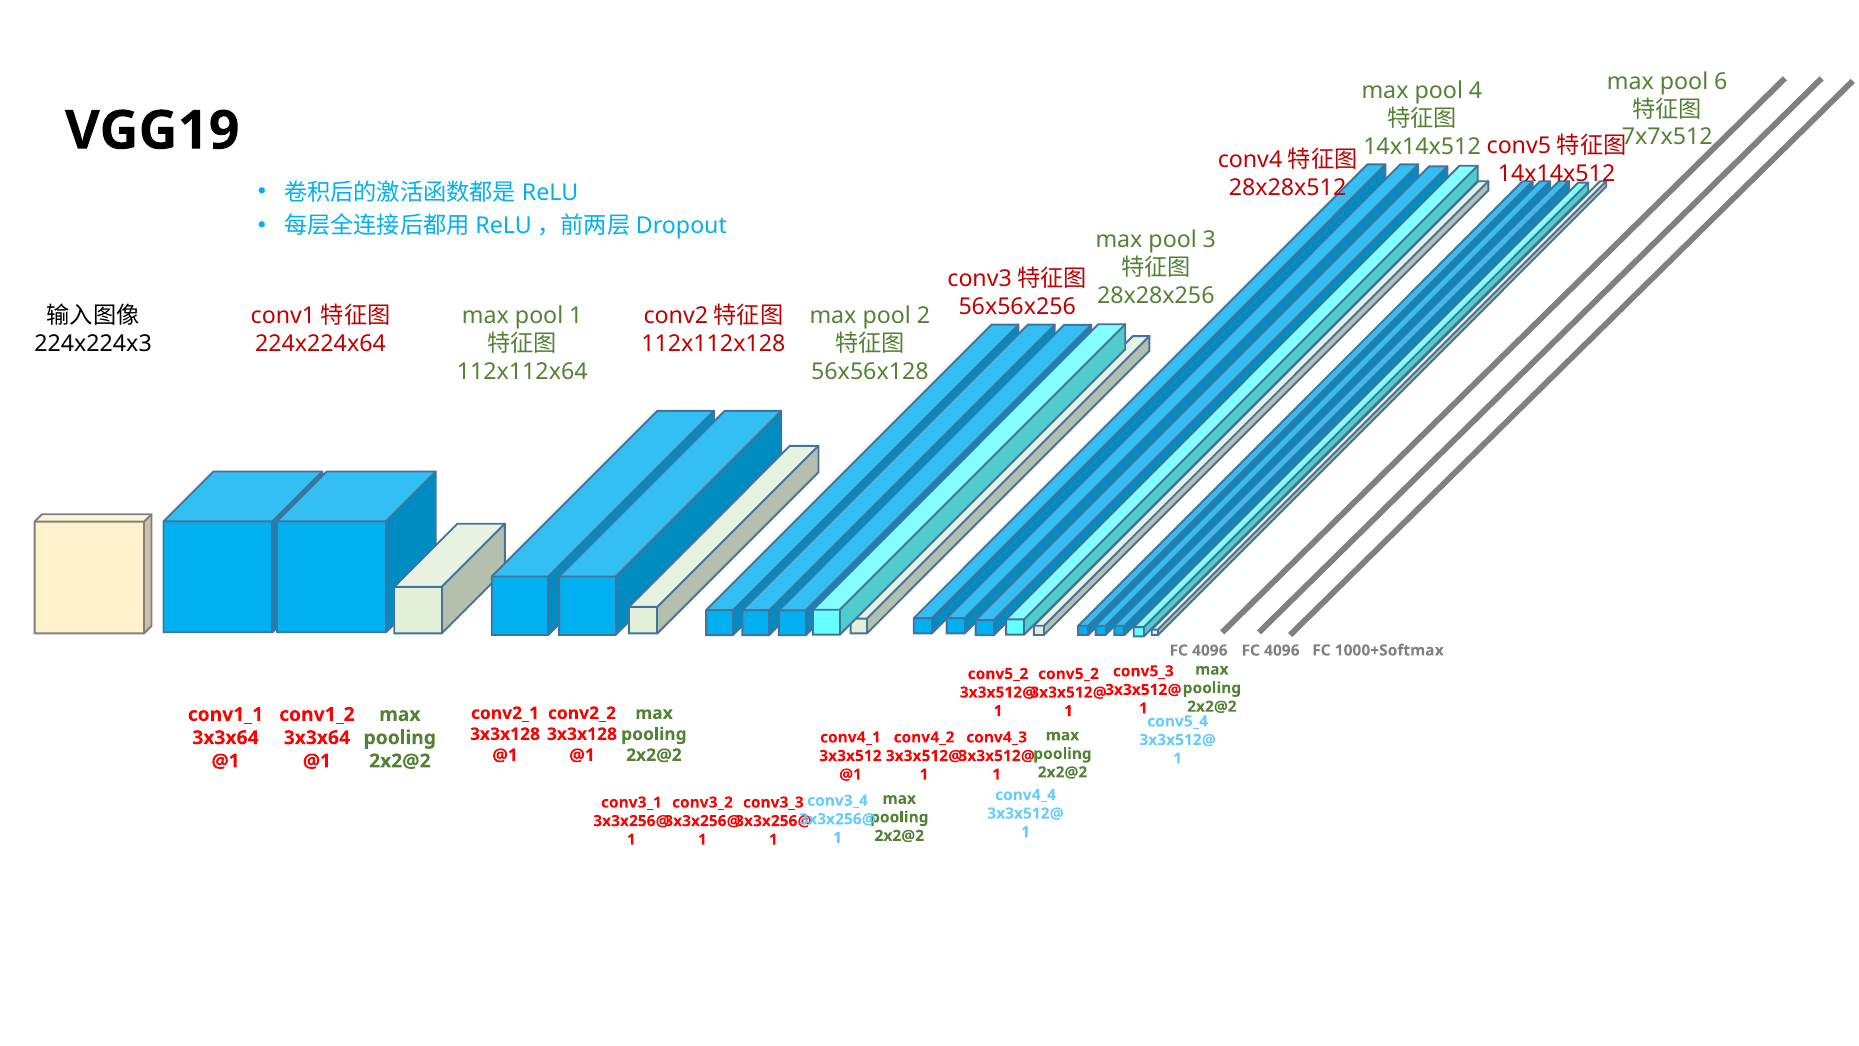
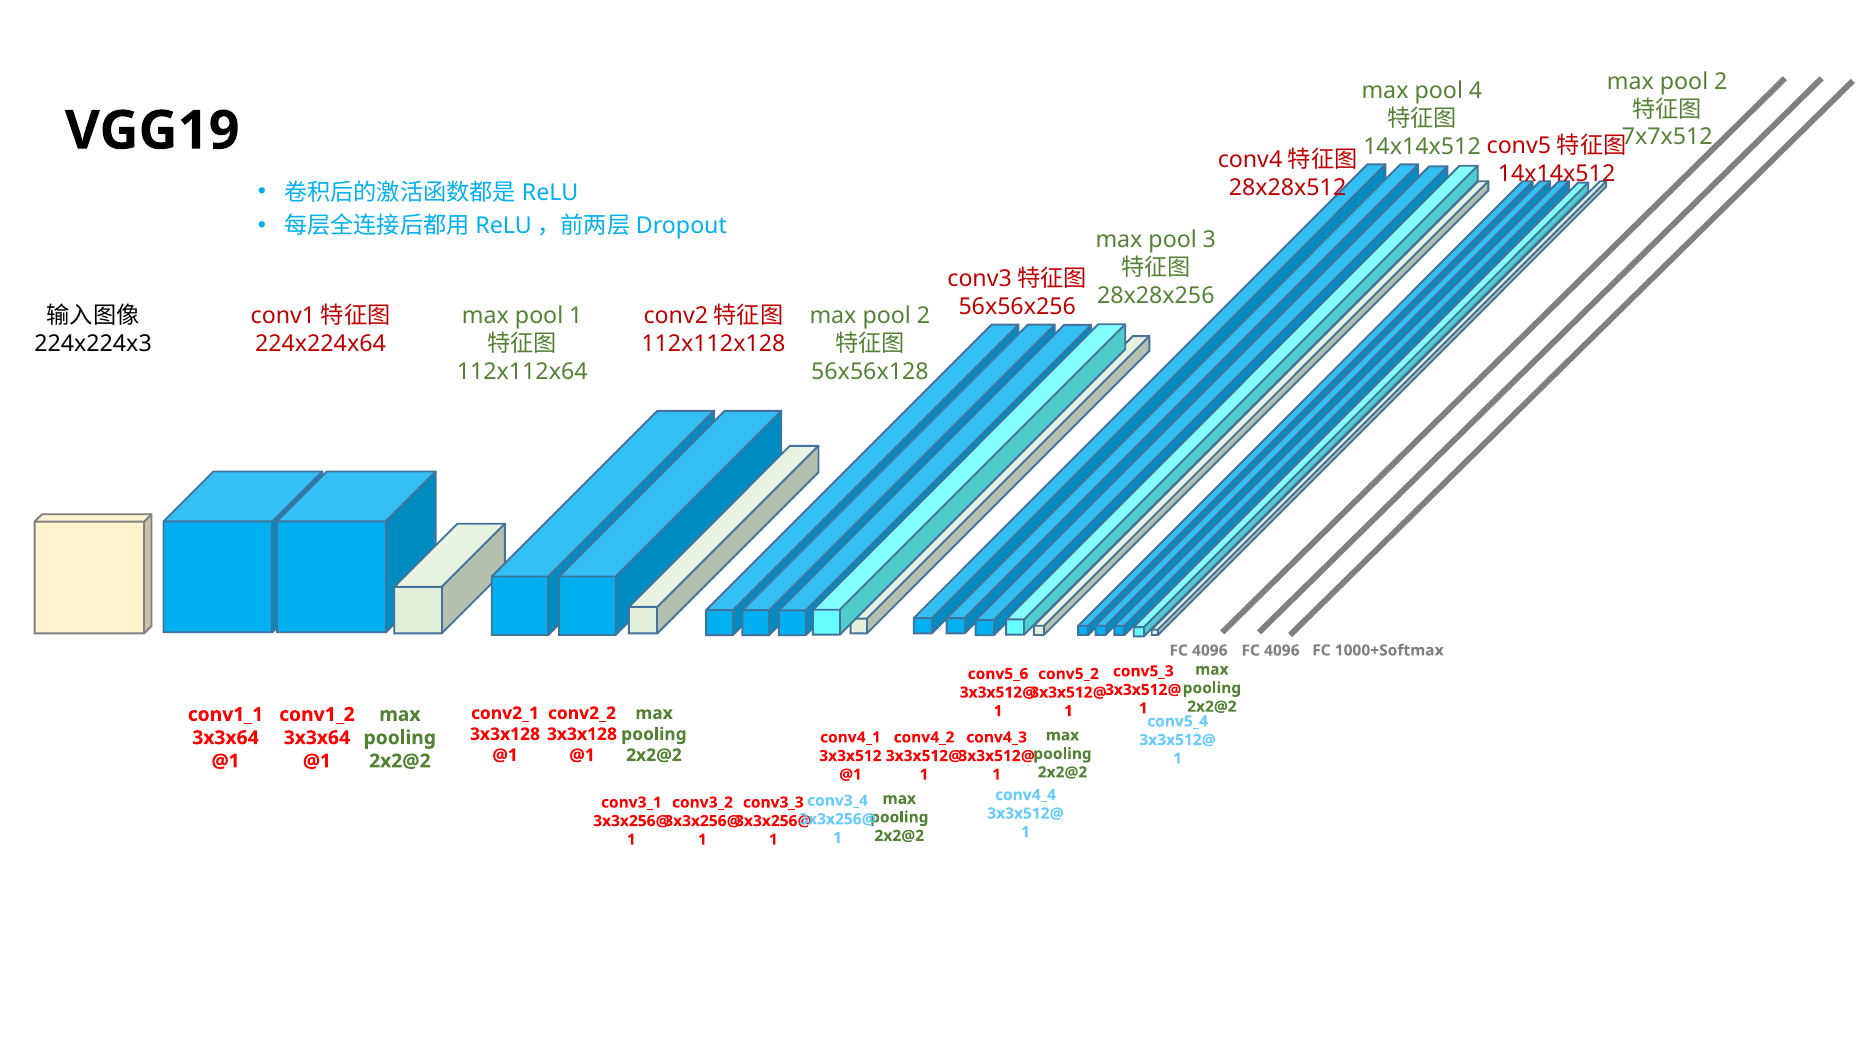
6 at (1721, 81): 6 -> 2
conv5_2 at (998, 674): conv5_2 -> conv5_6
